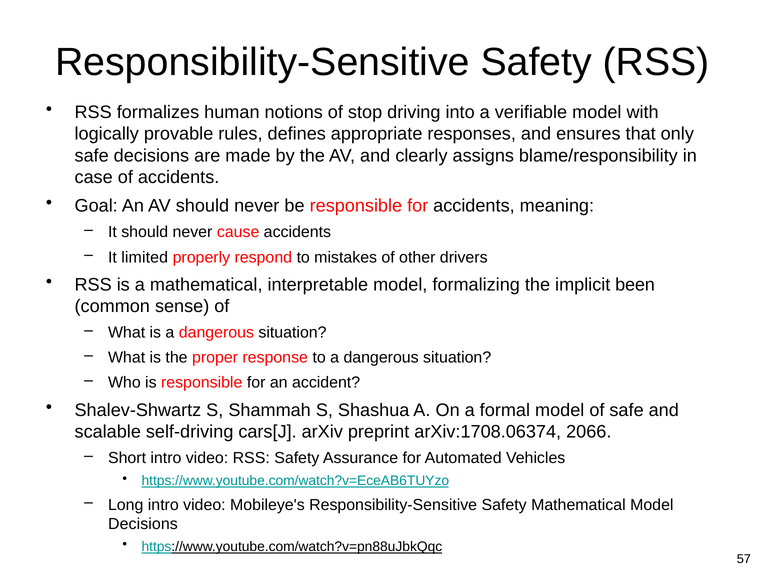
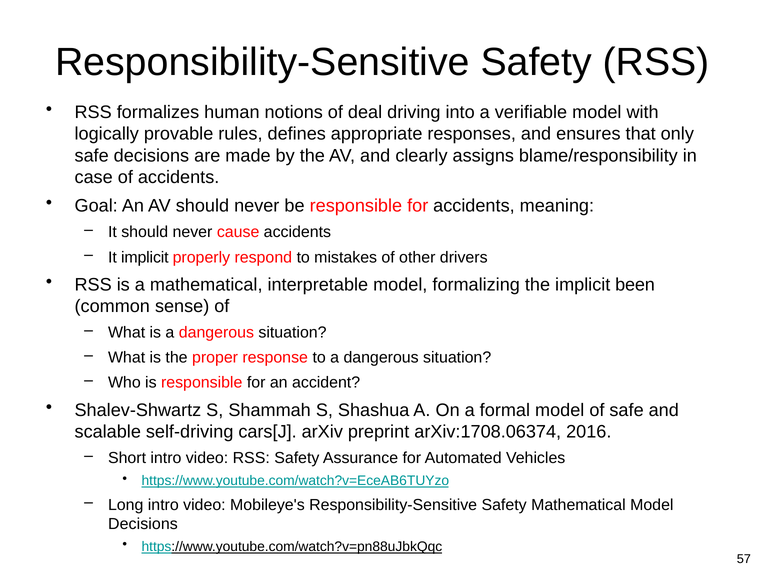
stop: stop -> deal
It limited: limited -> implicit
2066: 2066 -> 2016
